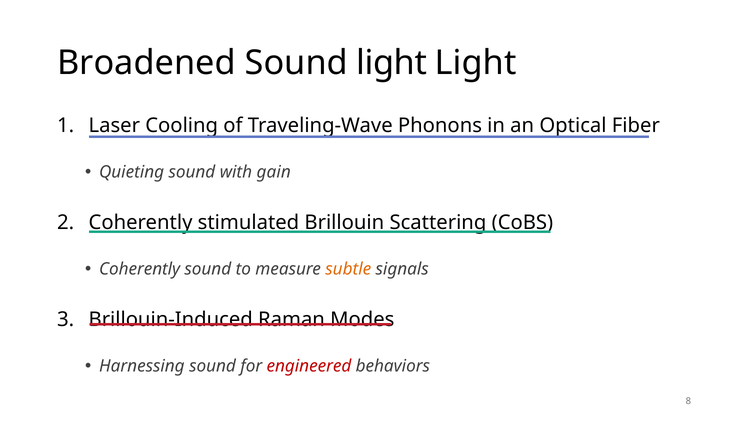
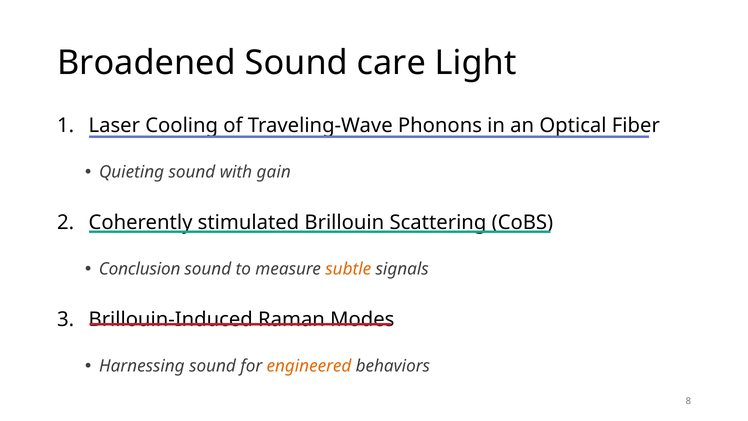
Sound light: light -> care
Coherently at (140, 269): Coherently -> Conclusion
engineered colour: red -> orange
